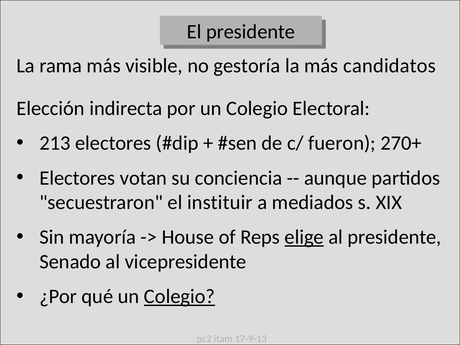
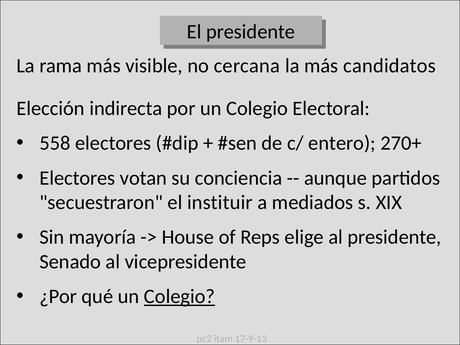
gestoría: gestoría -> cercana
213: 213 -> 558
fueron: fueron -> entero
elige underline: present -> none
